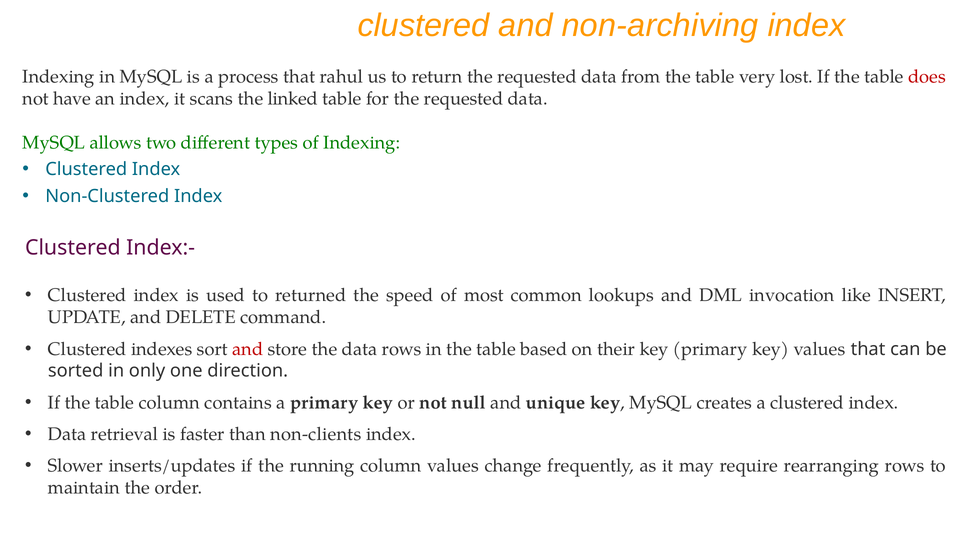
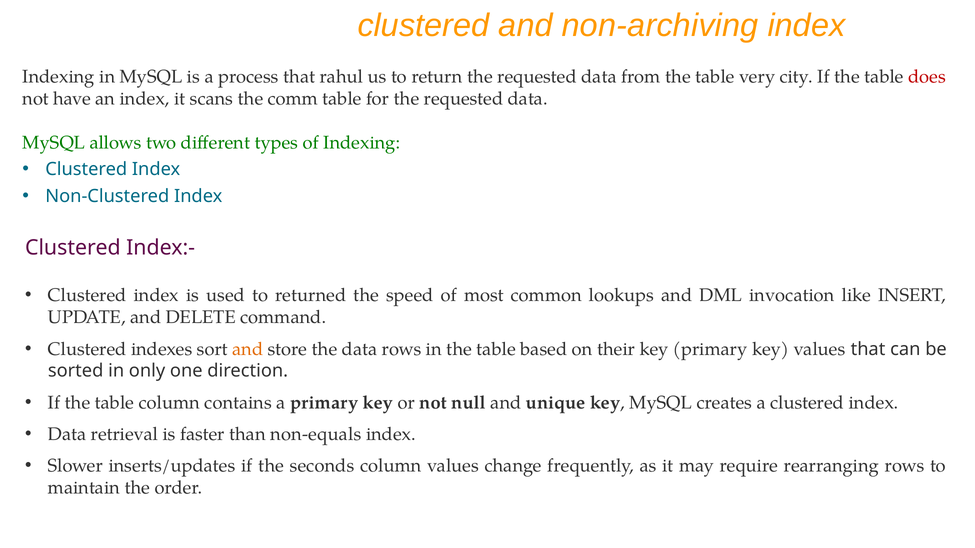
lost: lost -> city
linked: linked -> comm
and at (248, 349) colour: red -> orange
non-clients: non-clients -> non-equals
running: running -> seconds
